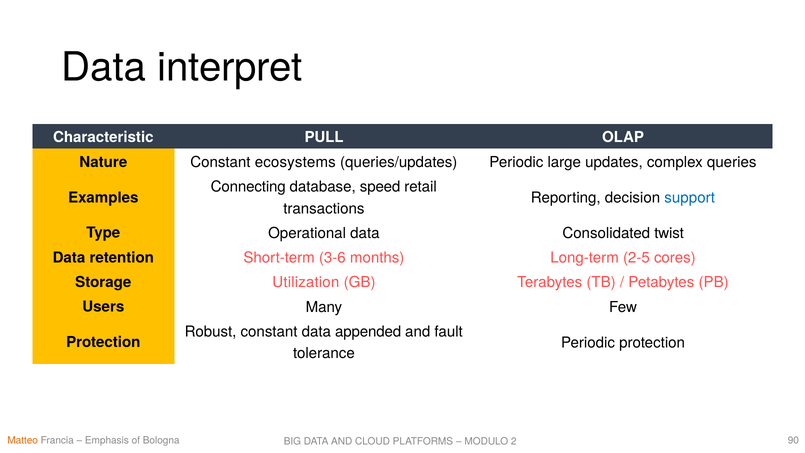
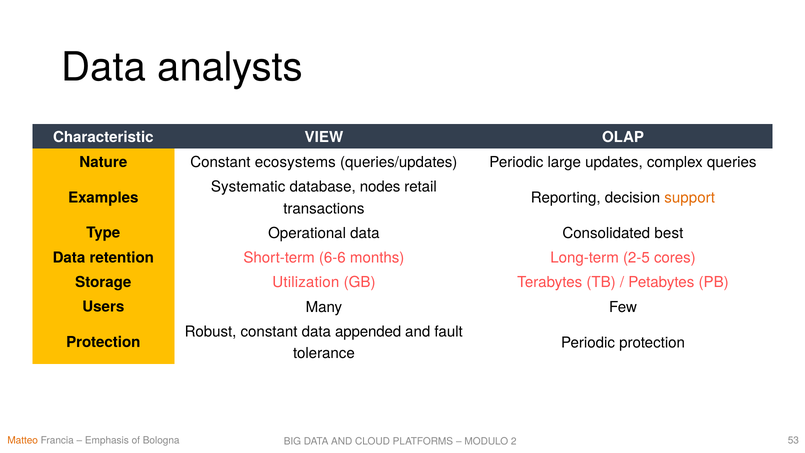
interpret: interpret -> analysts
PULL: PULL -> VIEW
Connecting: Connecting -> Systematic
speed: speed -> nodes
support colour: blue -> orange
twist: twist -> best
3-6: 3-6 -> 6-6
90: 90 -> 53
